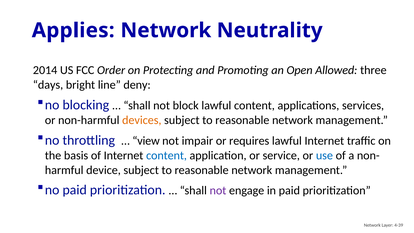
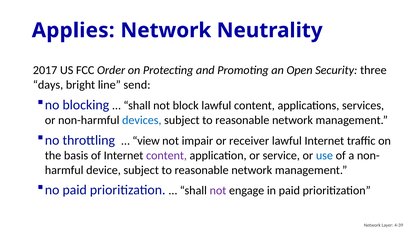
2014: 2014 -> 2017
Allowed: Allowed -> Security
deny: deny -> send
devices colour: orange -> blue
requires: requires -> receiver
content at (166, 155) colour: blue -> purple
